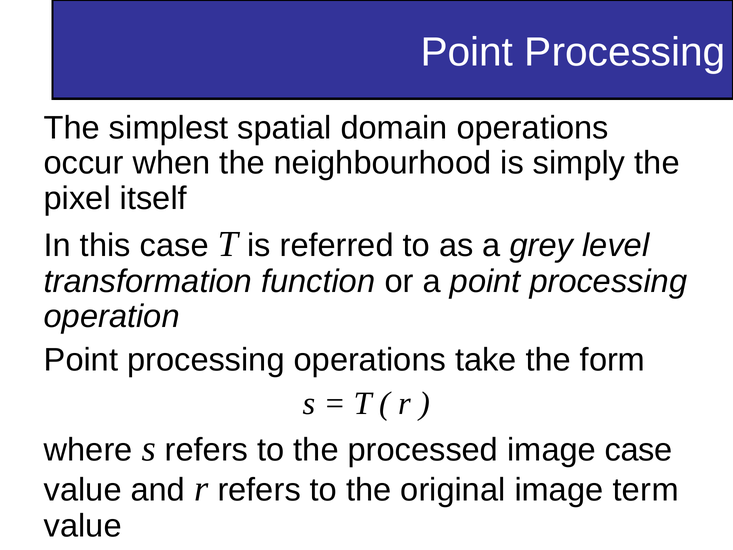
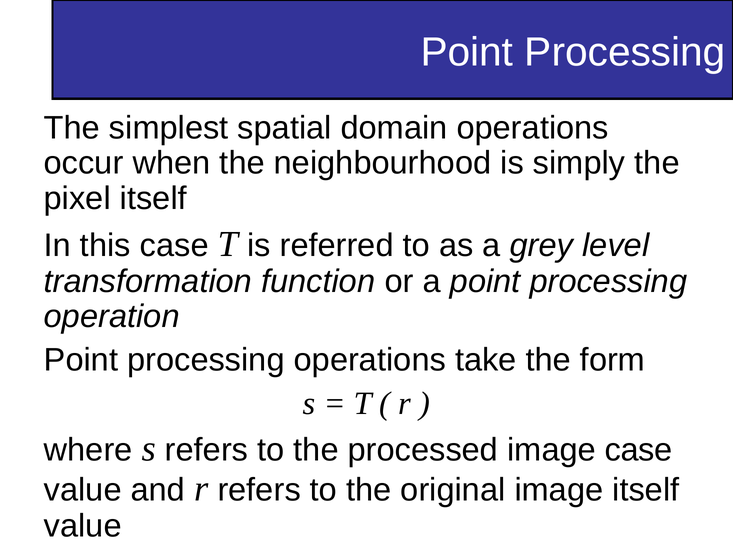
image term: term -> itself
